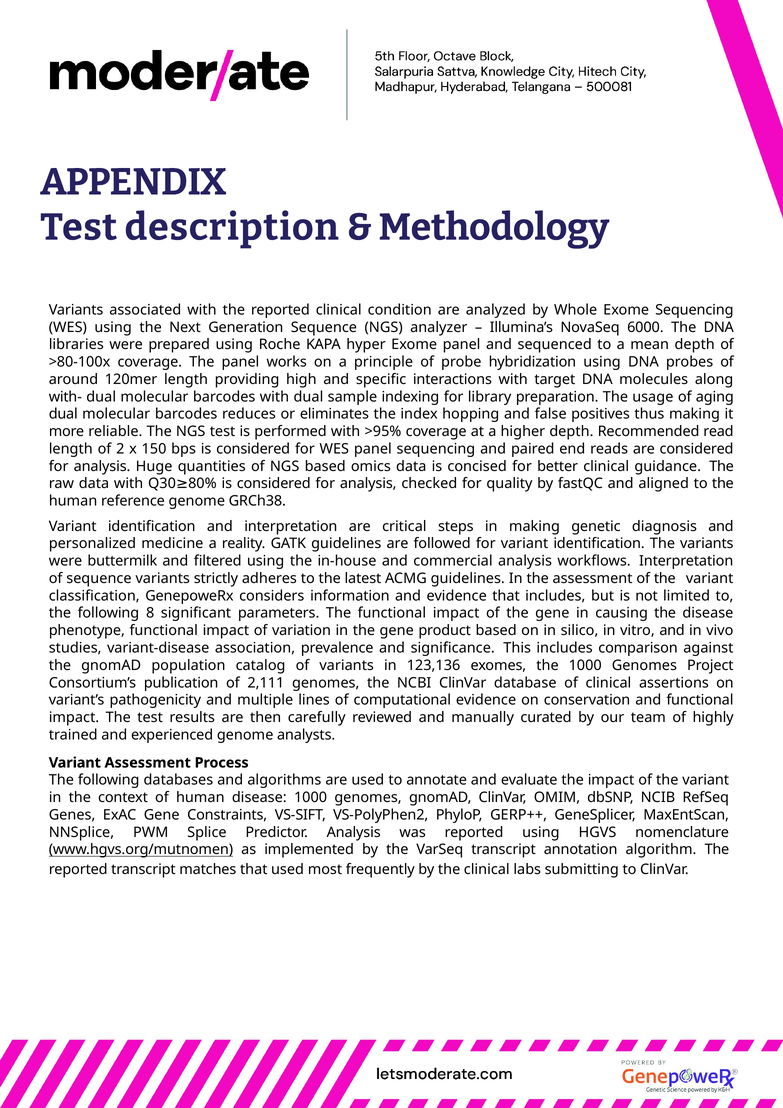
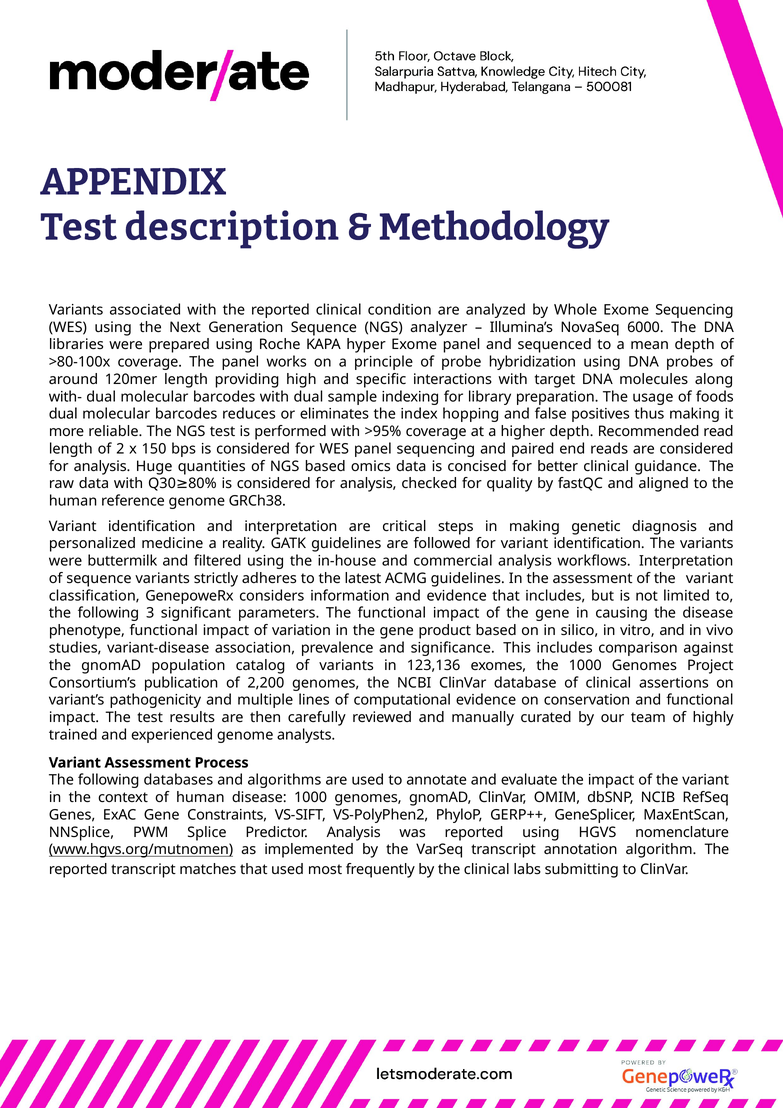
aging: aging -> foods
8: 8 -> 3
2,111: 2,111 -> 2,200
